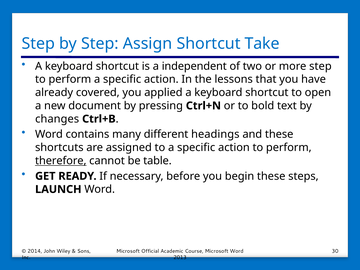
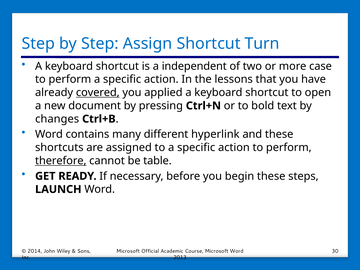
Take: Take -> Turn
more step: step -> case
covered underline: none -> present
headings: headings -> hyperlink
